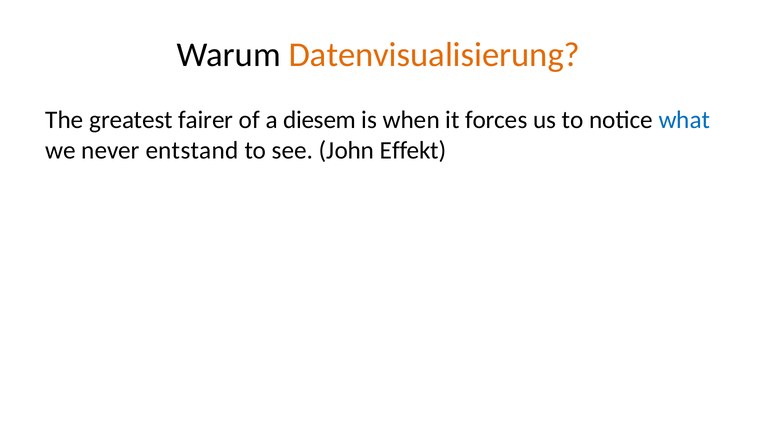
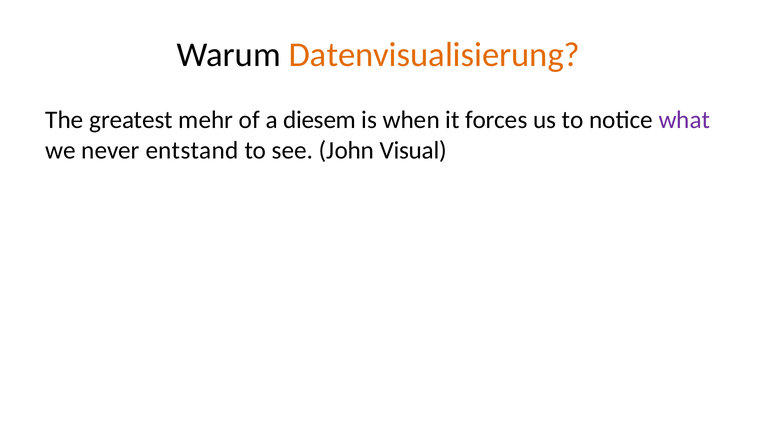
fairer: fairer -> mehr
what colour: blue -> purple
Effekt: Effekt -> Visual
